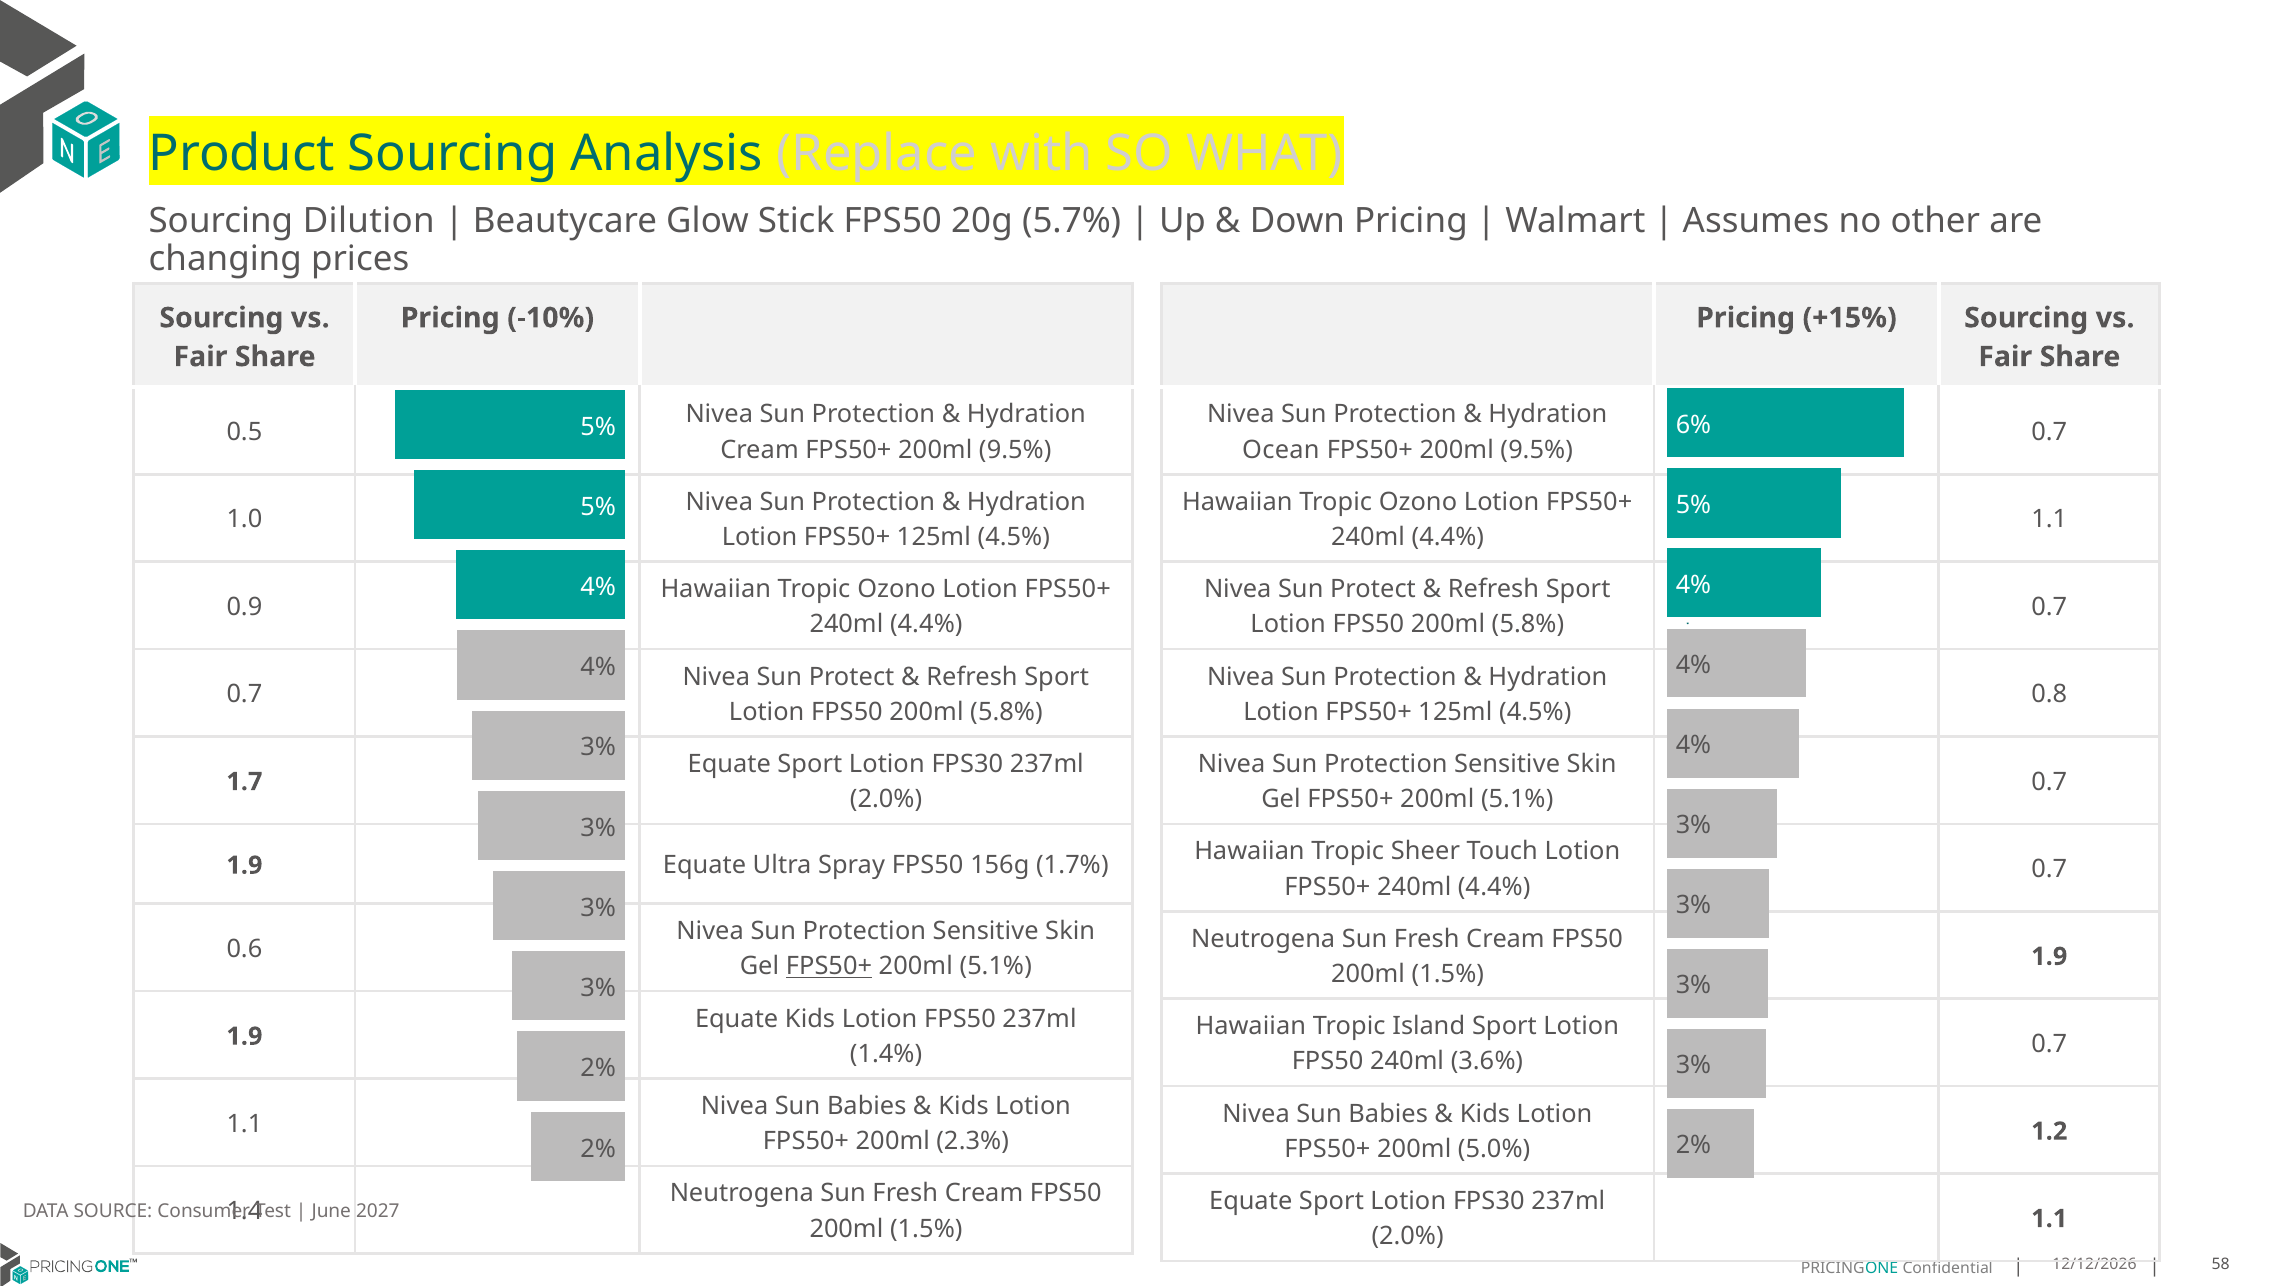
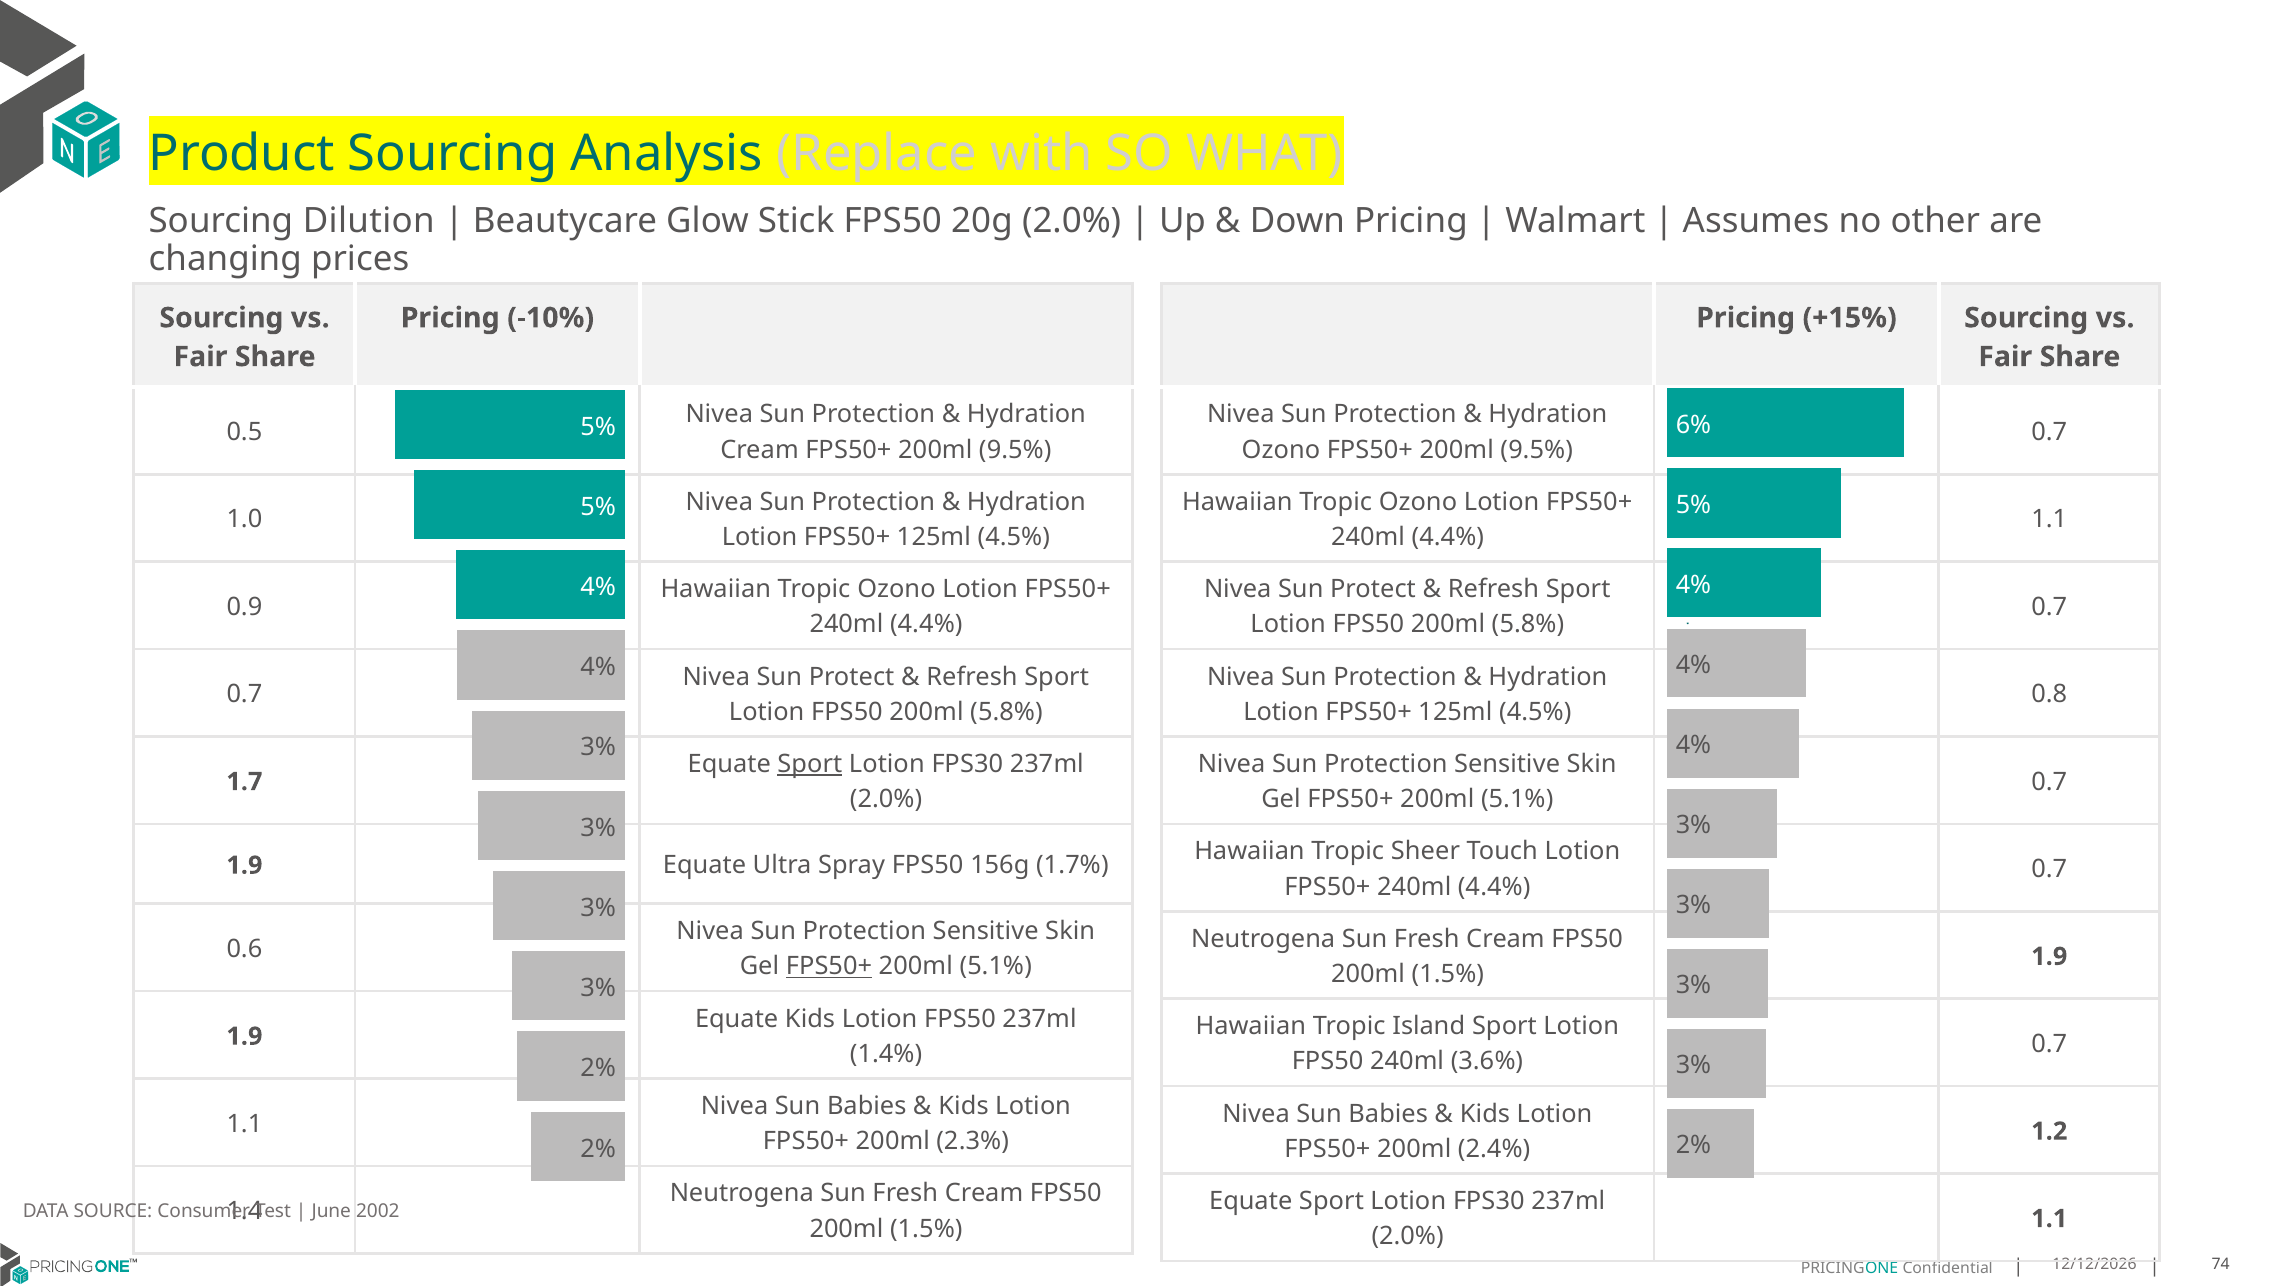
20g 5.7%: 5.7% -> 2.0%
Ocean at (1281, 450): Ocean -> Ozono
Sport at (810, 764) underline: none -> present
5.0%: 5.0% -> 2.4%
2027: 2027 -> 2002
58: 58 -> 74
